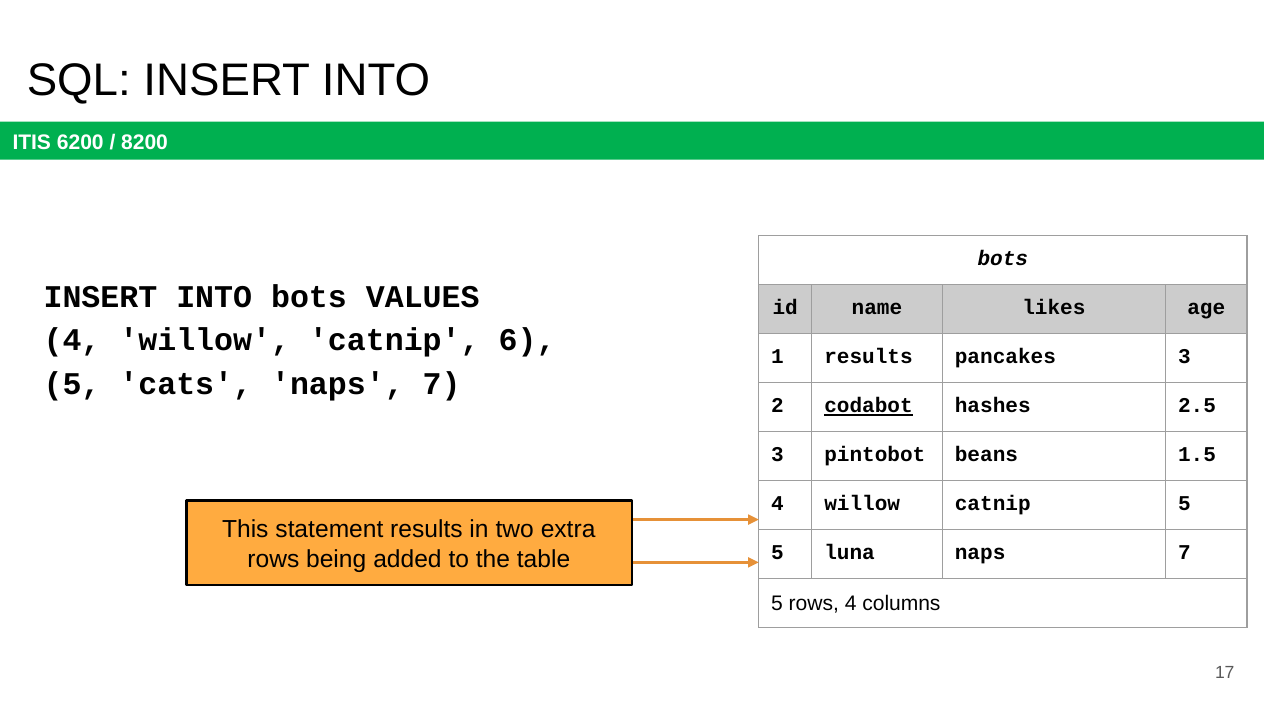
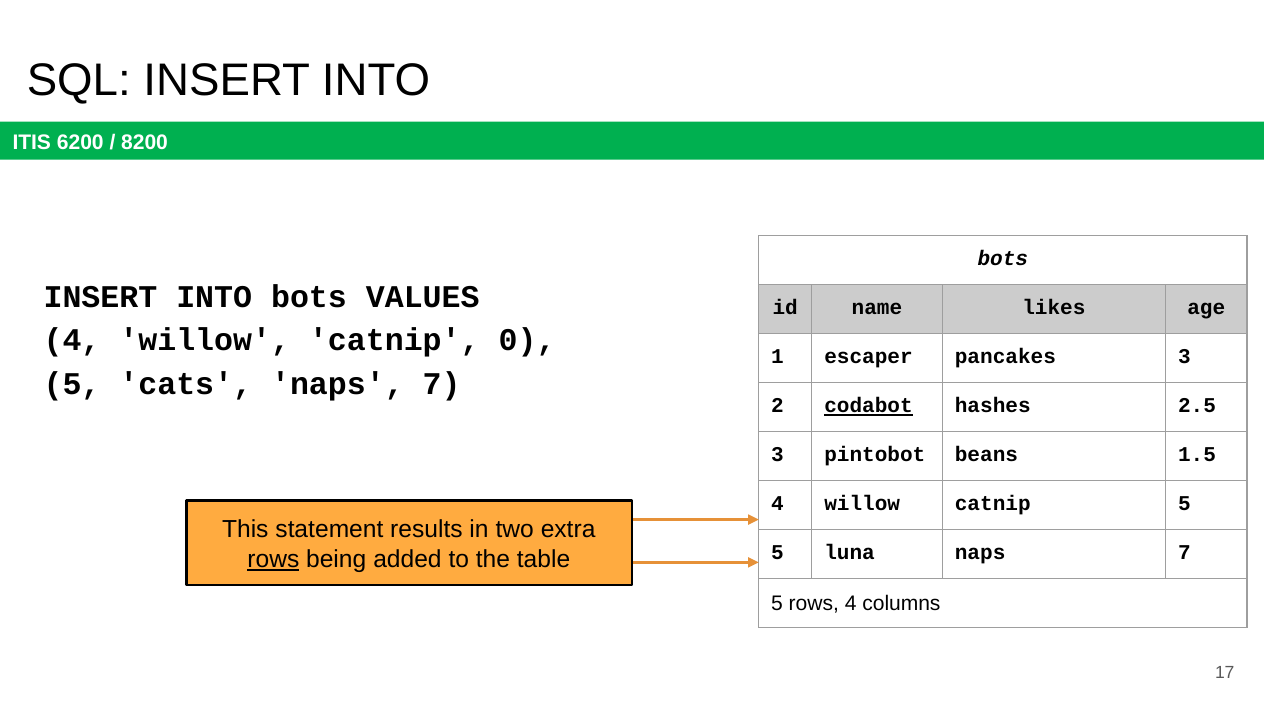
6: 6 -> 0
1 results: results -> escaper
rows at (273, 559) underline: none -> present
